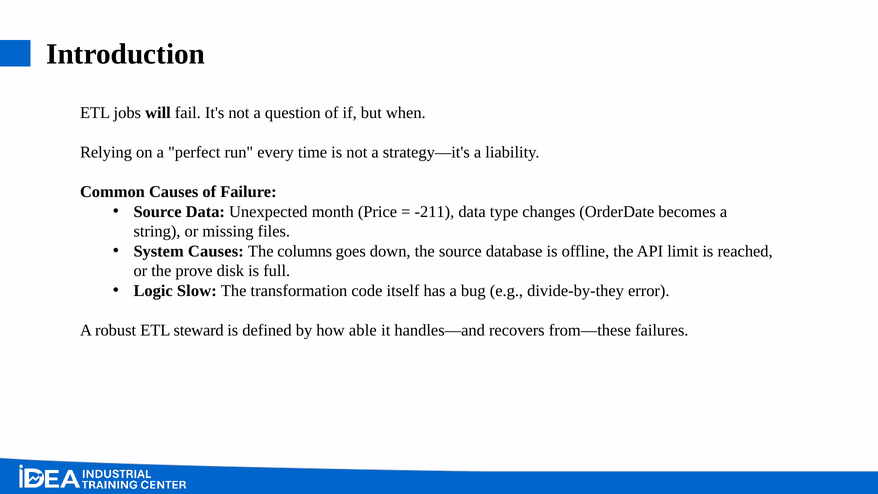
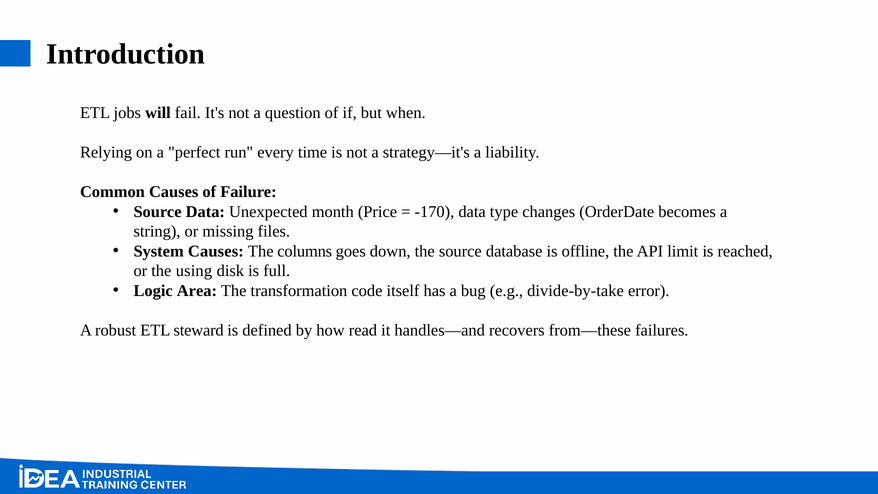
-211: -211 -> -170
prove: prove -> using
Slow: Slow -> Area
divide-by-they: divide-by-they -> divide-by-take
able: able -> read
